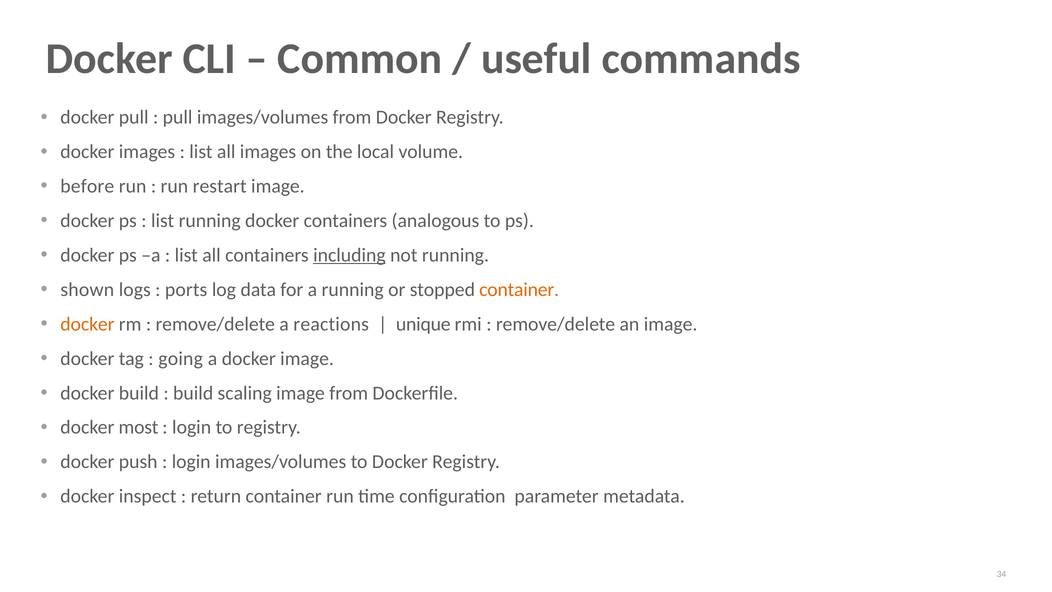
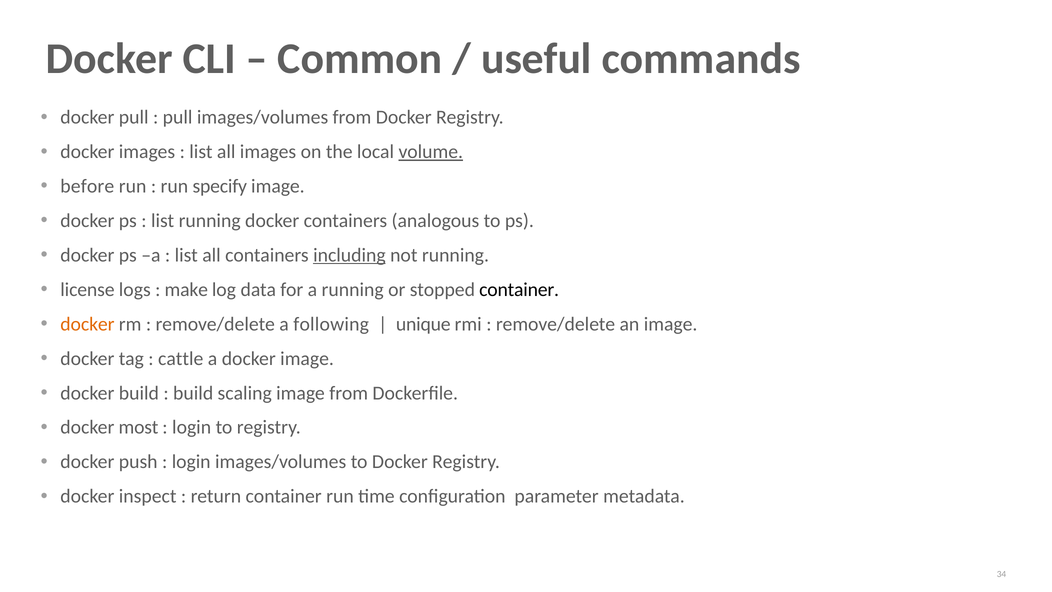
volume underline: none -> present
restart: restart -> specify
shown: shown -> license
ports: ports -> make
container at (519, 290) colour: orange -> black
reactions: reactions -> following
going: going -> cattle
